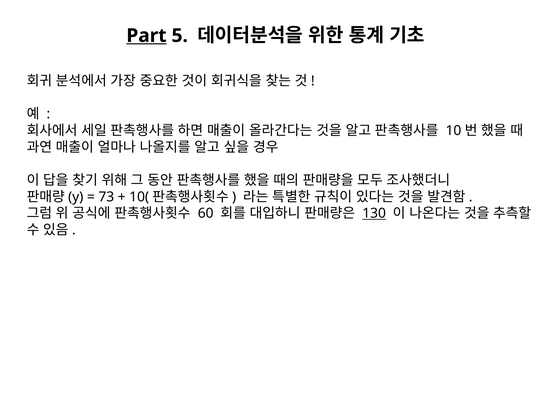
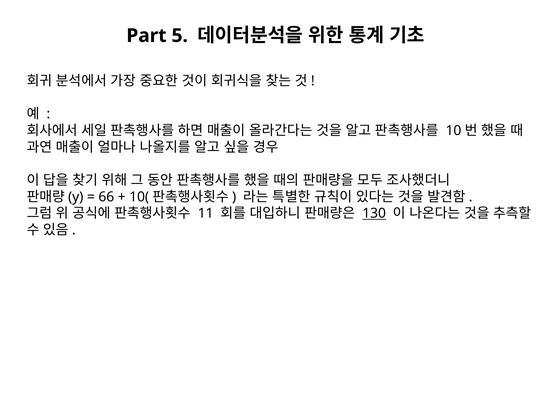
Part underline: present -> none
73: 73 -> 66
60: 60 -> 11
